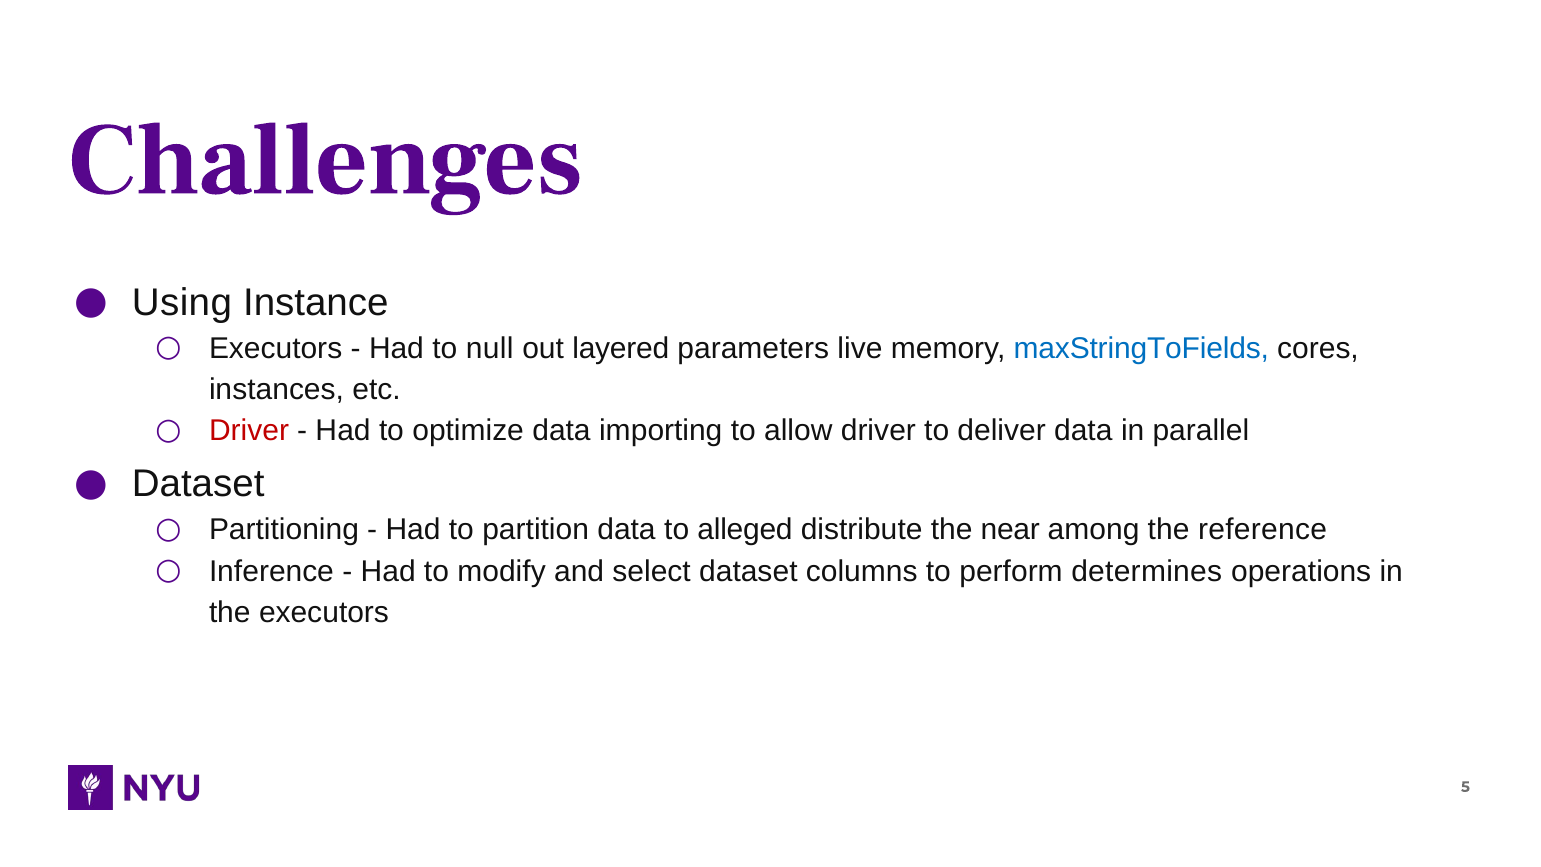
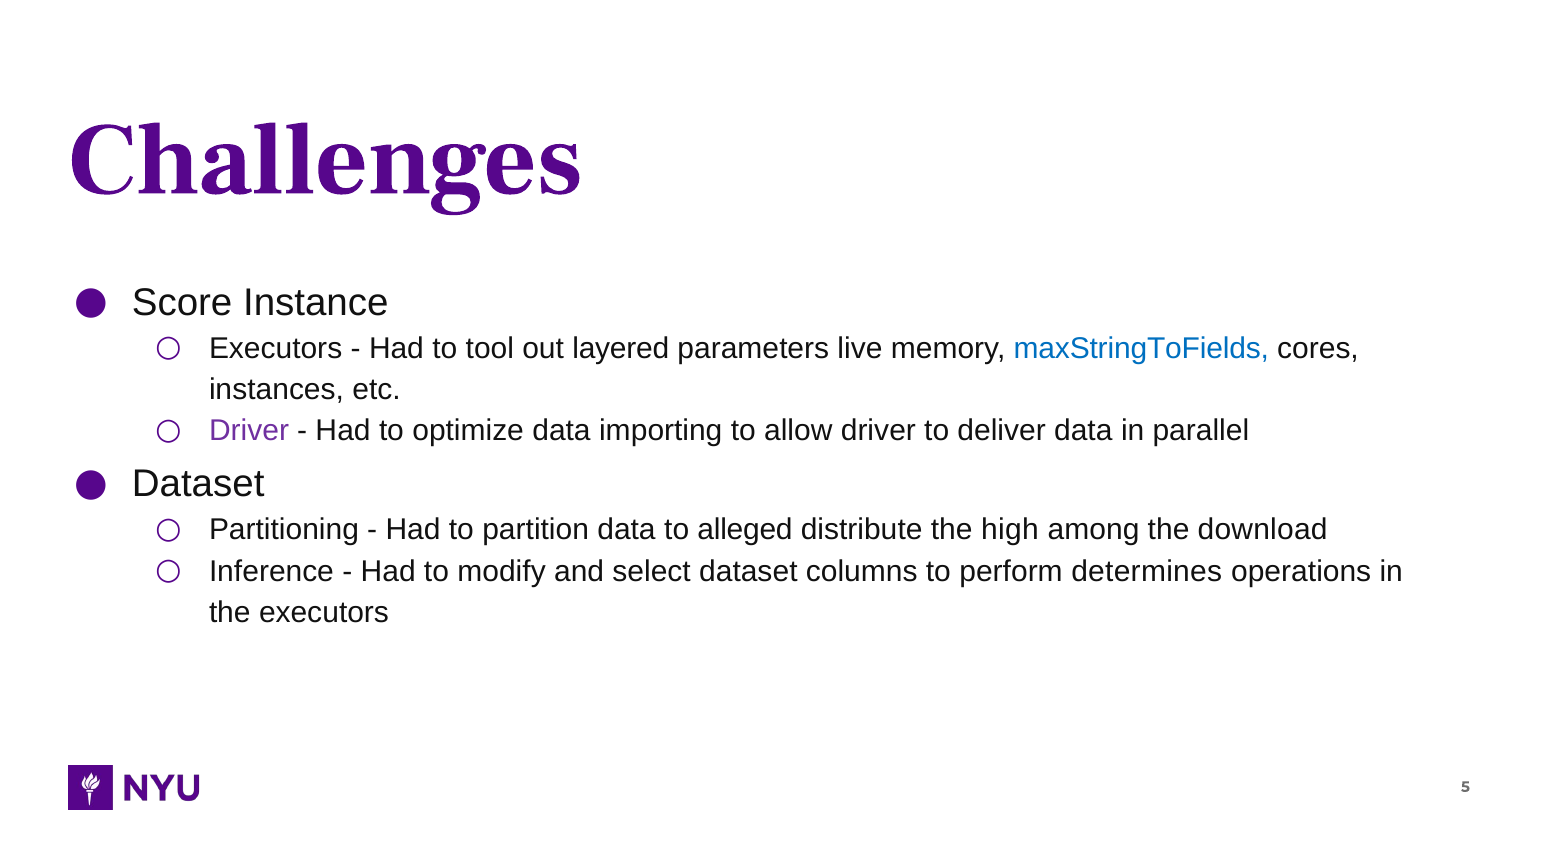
Using: Using -> Score
null: null -> tool
Driver at (249, 431) colour: red -> purple
near: near -> high
reference: reference -> download
